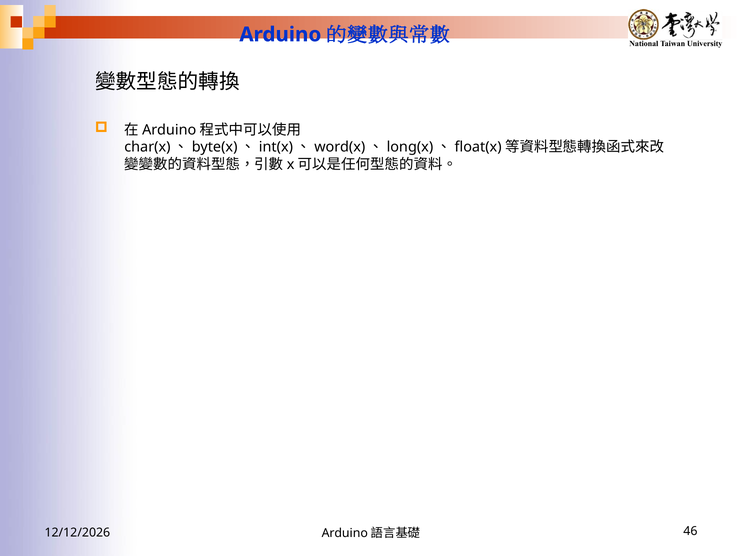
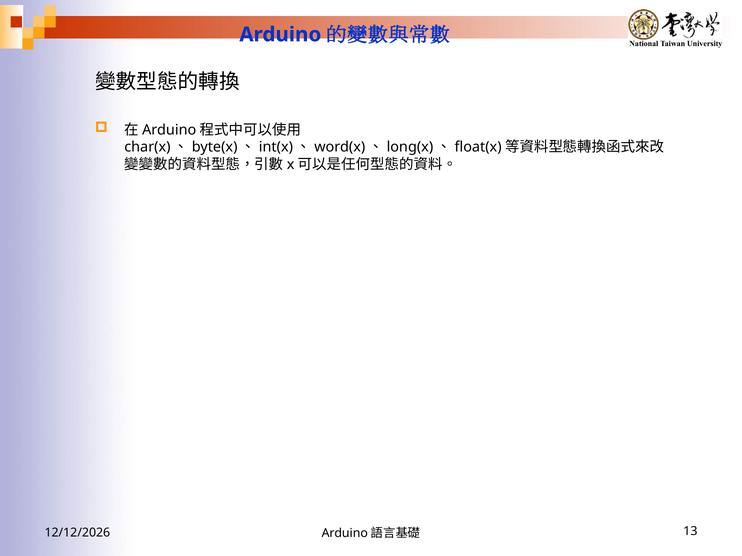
46: 46 -> 13
